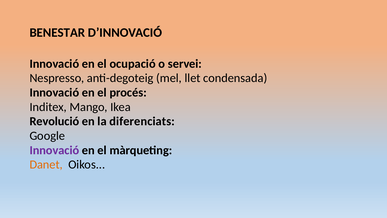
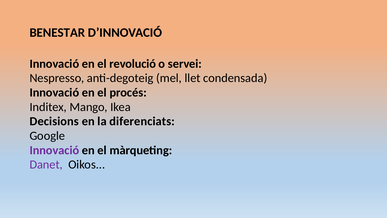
ocupació: ocupació -> revolució
Revolució: Revolució -> Decisions
Danet colour: orange -> purple
